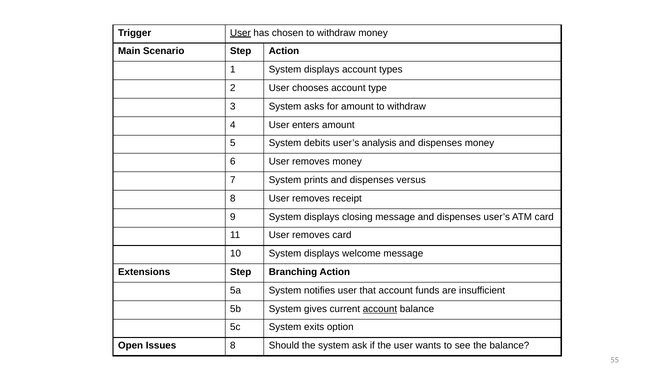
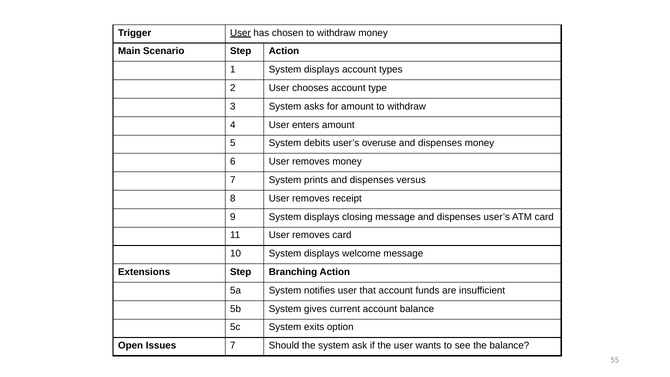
analysis: analysis -> overuse
account at (380, 309) underline: present -> none
Issues 8: 8 -> 7
